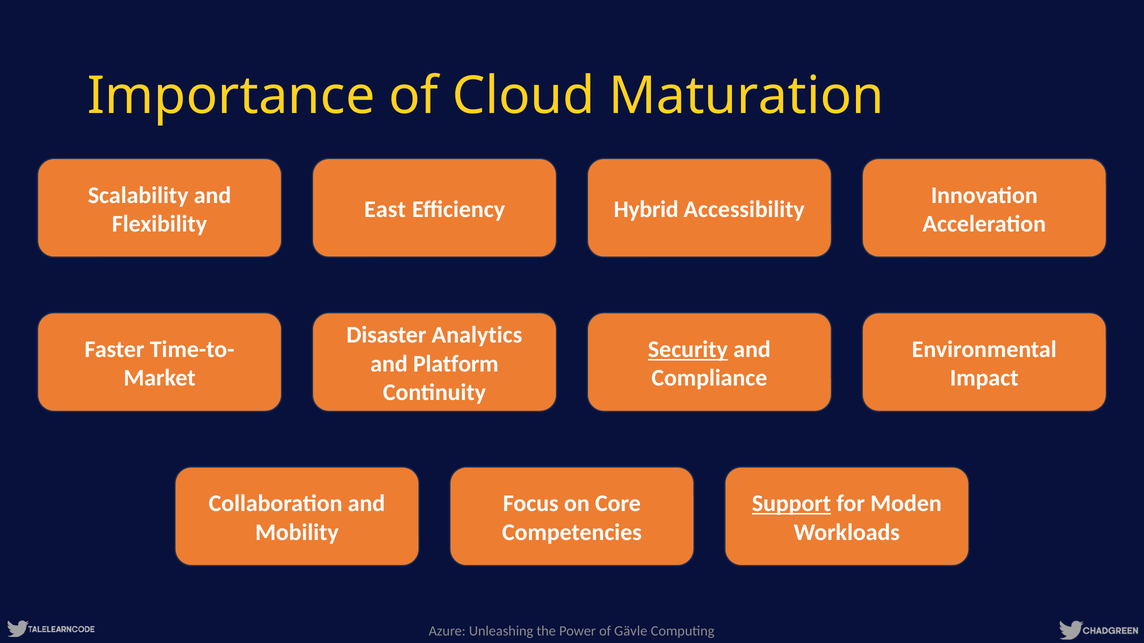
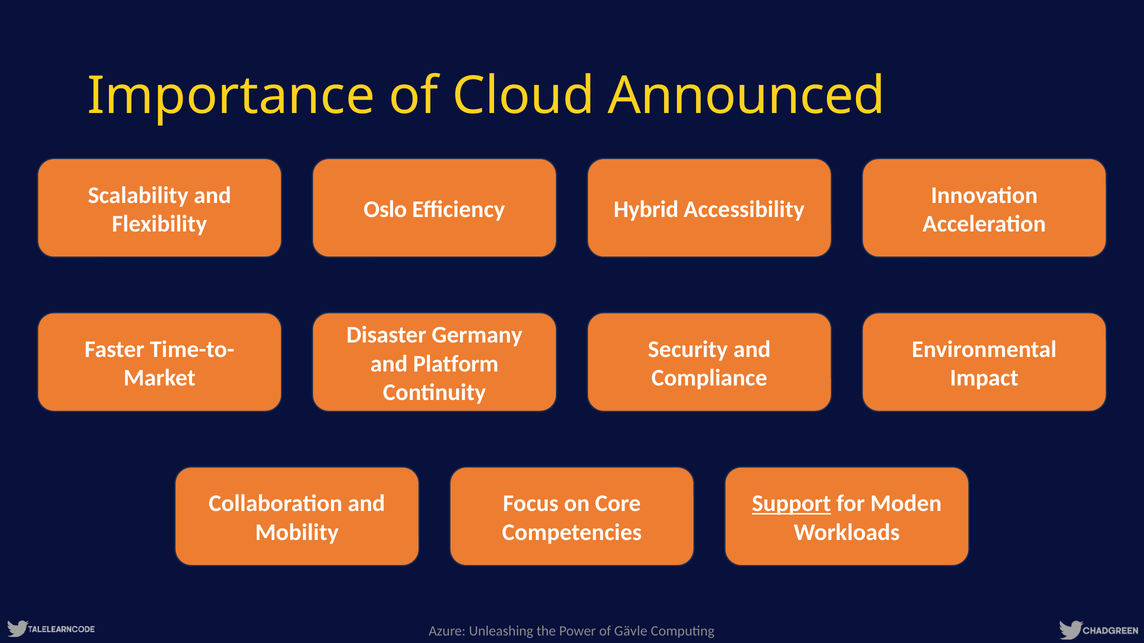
Maturation: Maturation -> Announced
East: East -> Oslo
Analytics: Analytics -> Germany
Security underline: present -> none
